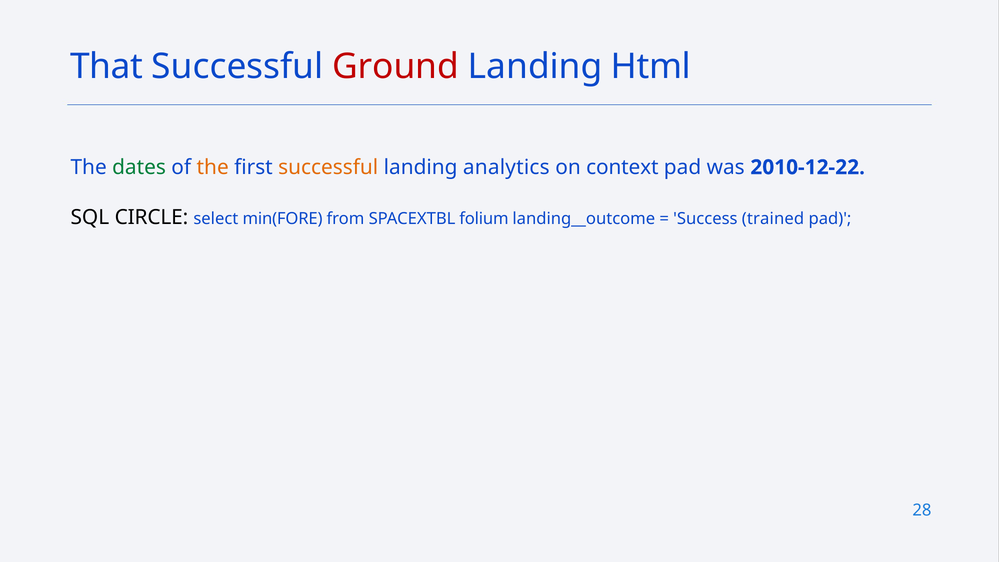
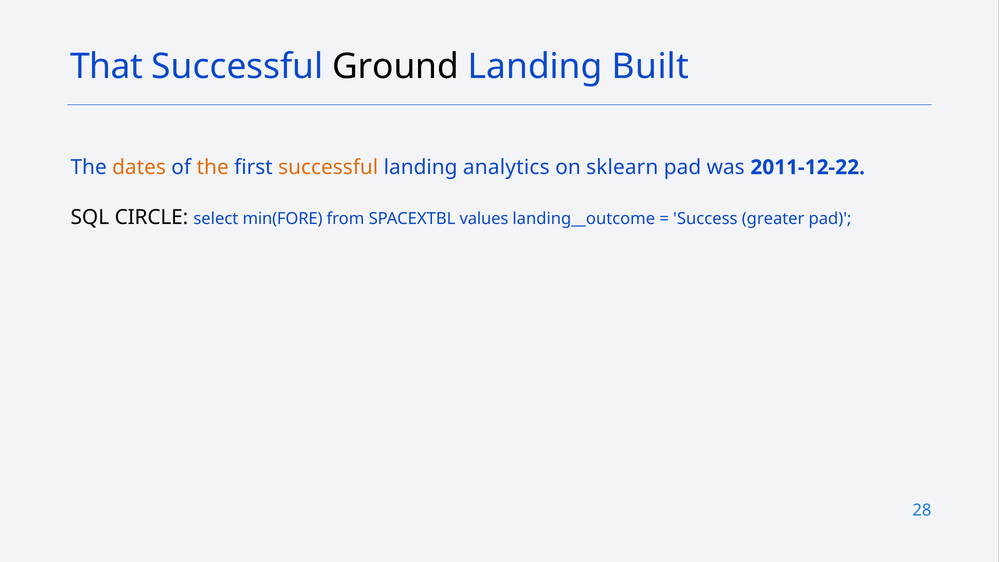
Ground colour: red -> black
Html: Html -> Built
dates colour: green -> orange
context: context -> sklearn
2010-12-22: 2010-12-22 -> 2011-12-22
folium: folium -> values
trained: trained -> greater
